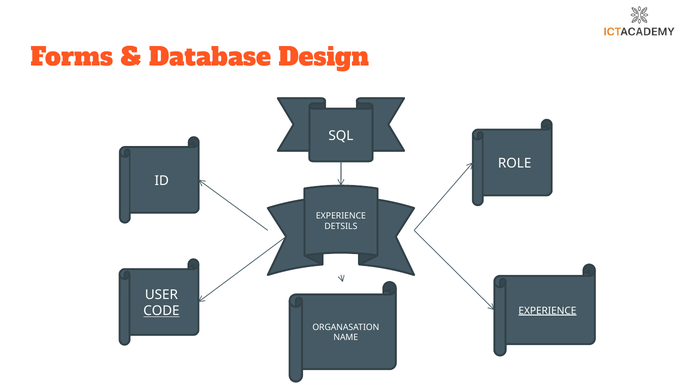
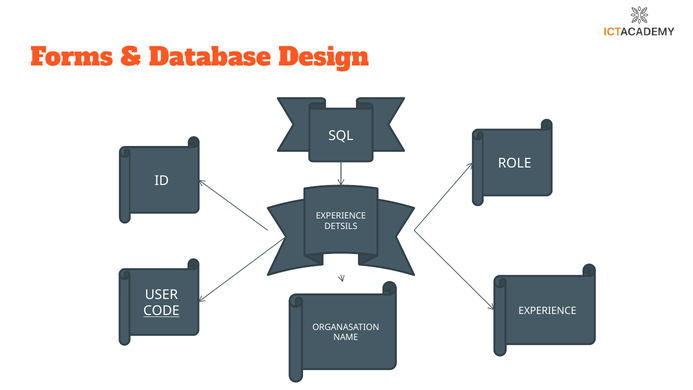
EXPERIENCE at (547, 311) underline: present -> none
